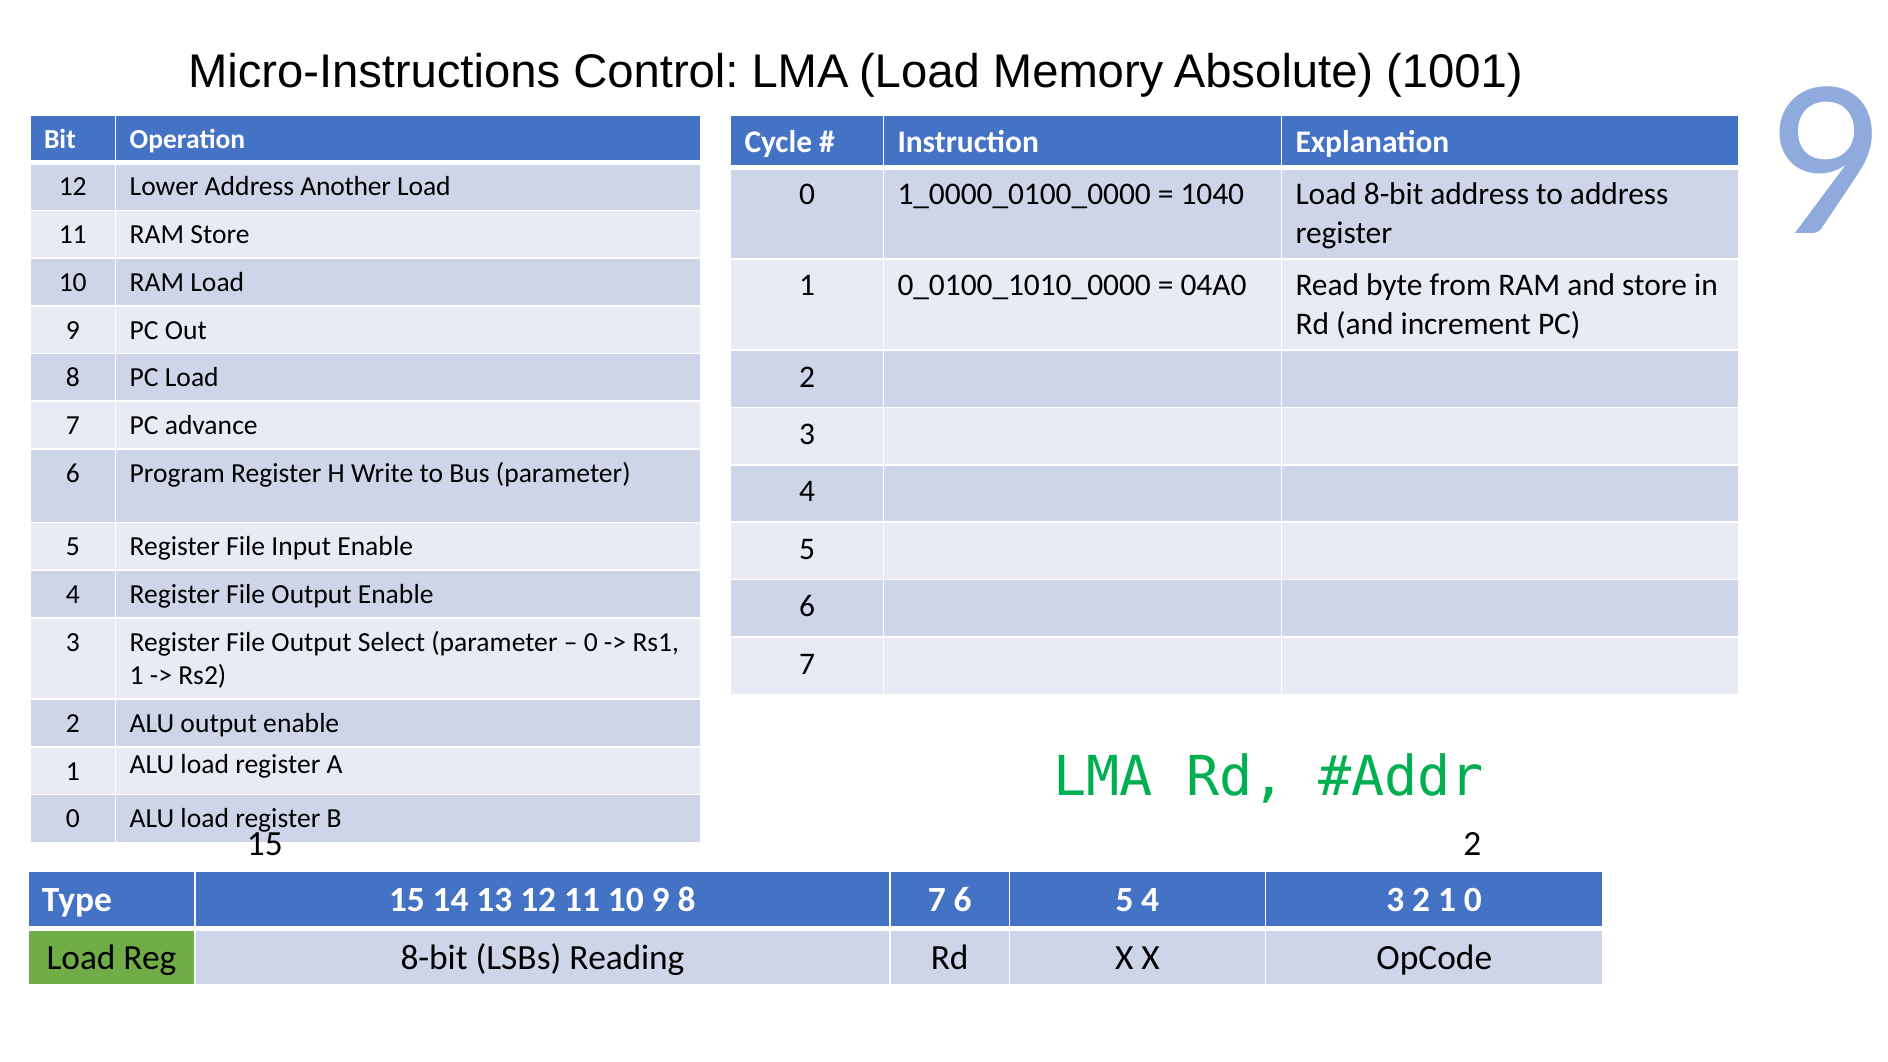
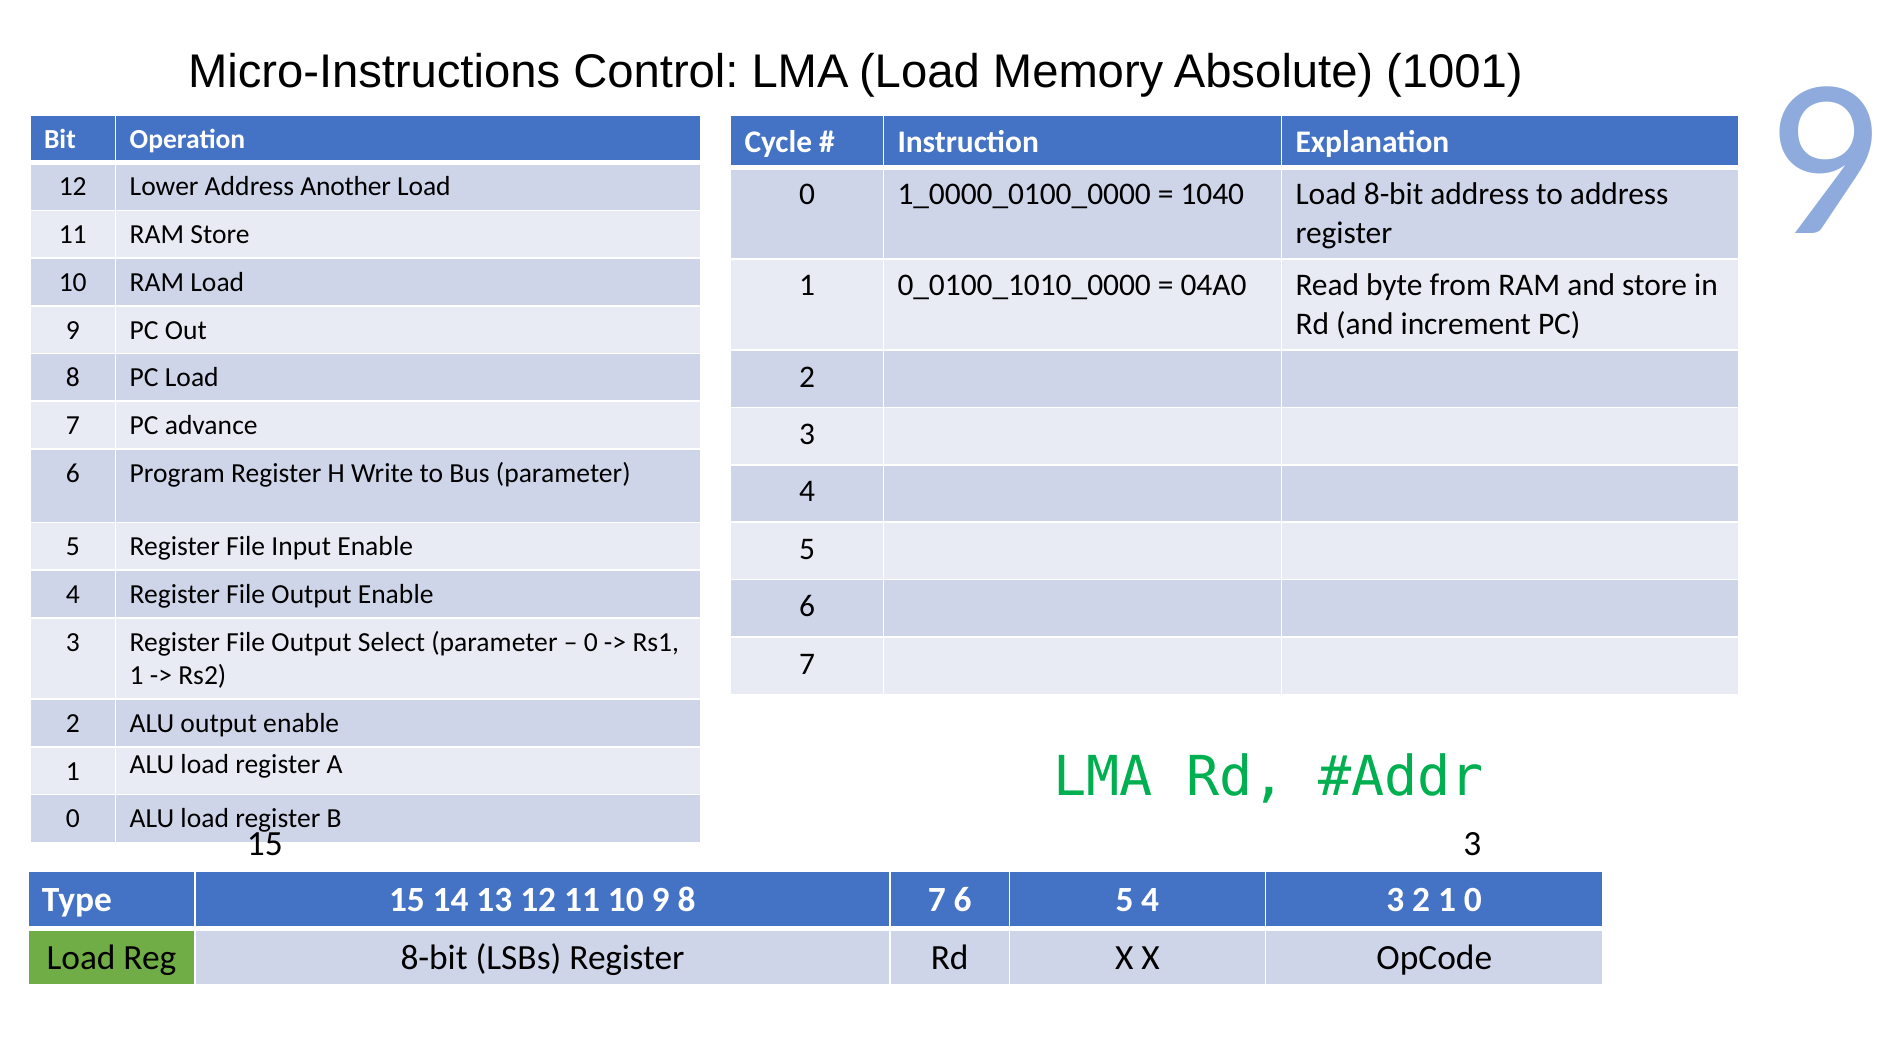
15 2: 2 -> 3
LSBs Reading: Reading -> Register
